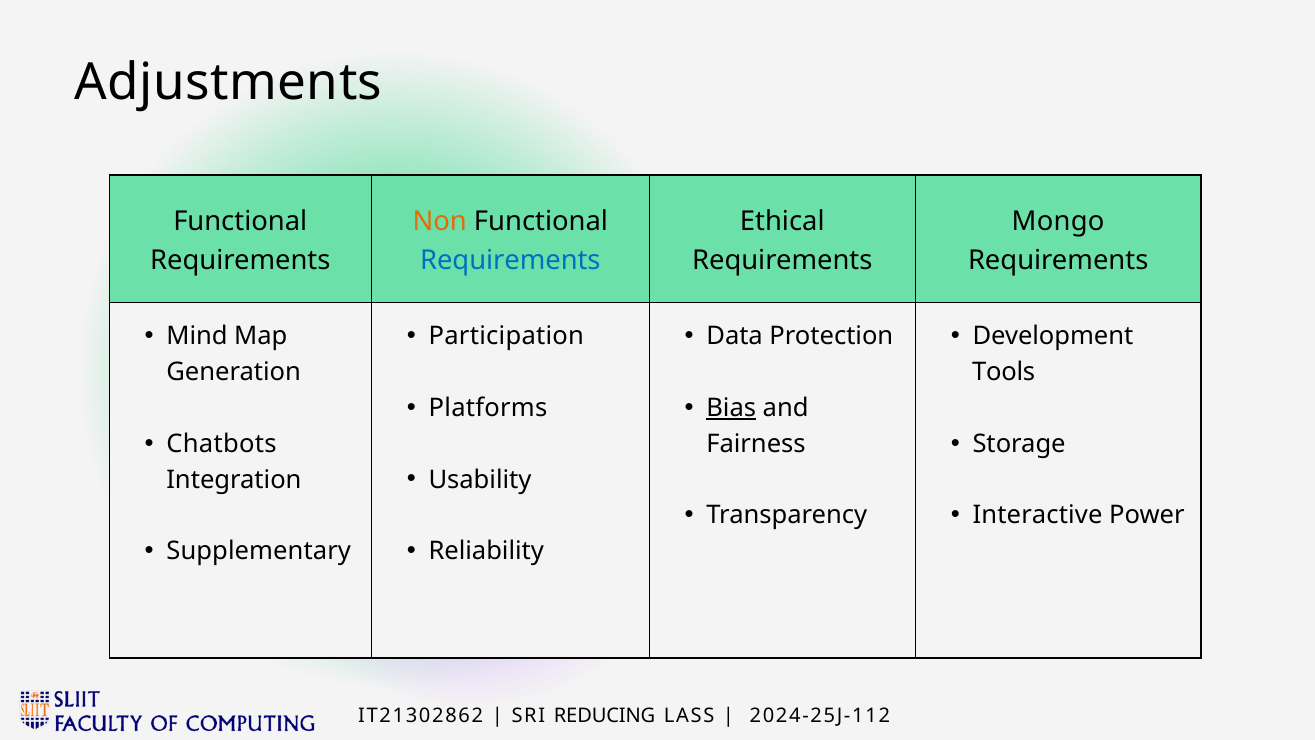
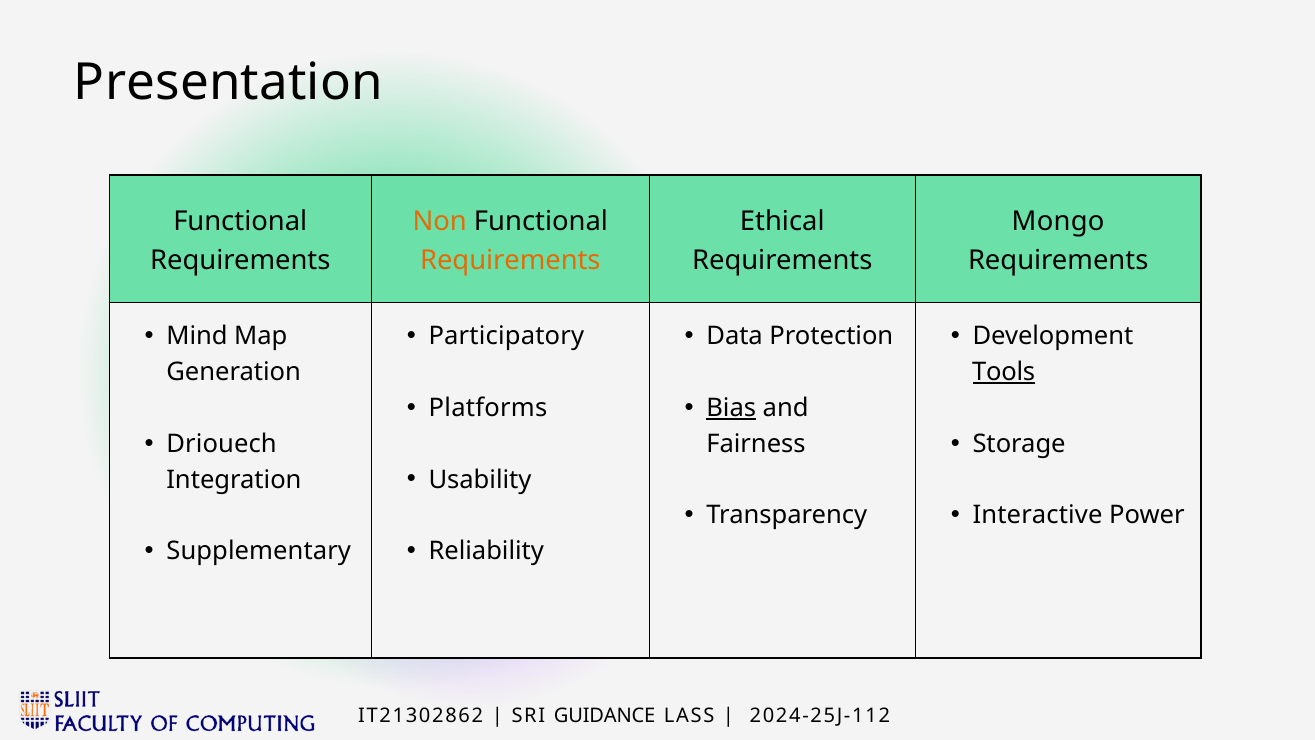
Adjustments: Adjustments -> Presentation
Requirements at (510, 260) colour: blue -> orange
Participation: Participation -> Participatory
Tools underline: none -> present
Chatbots: Chatbots -> Driouech
REDUCING: REDUCING -> GUIDANCE
